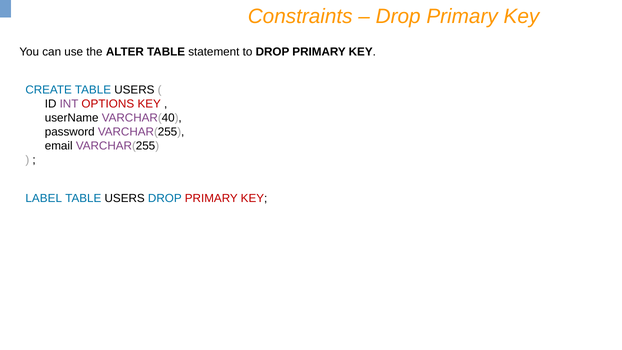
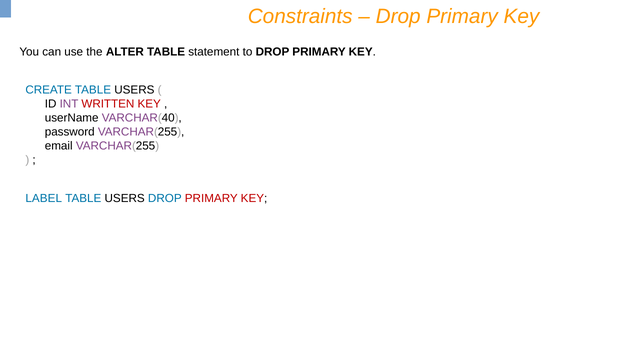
OPTIONS: OPTIONS -> WRITTEN
